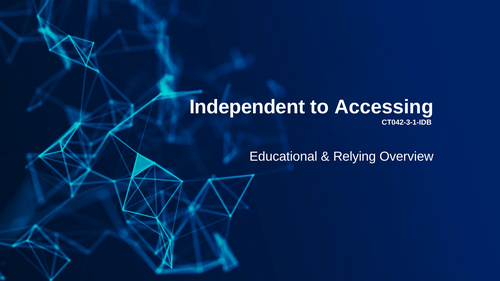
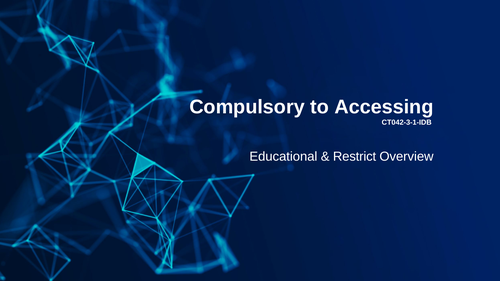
Independent: Independent -> Compulsory
Relying: Relying -> Restrict
